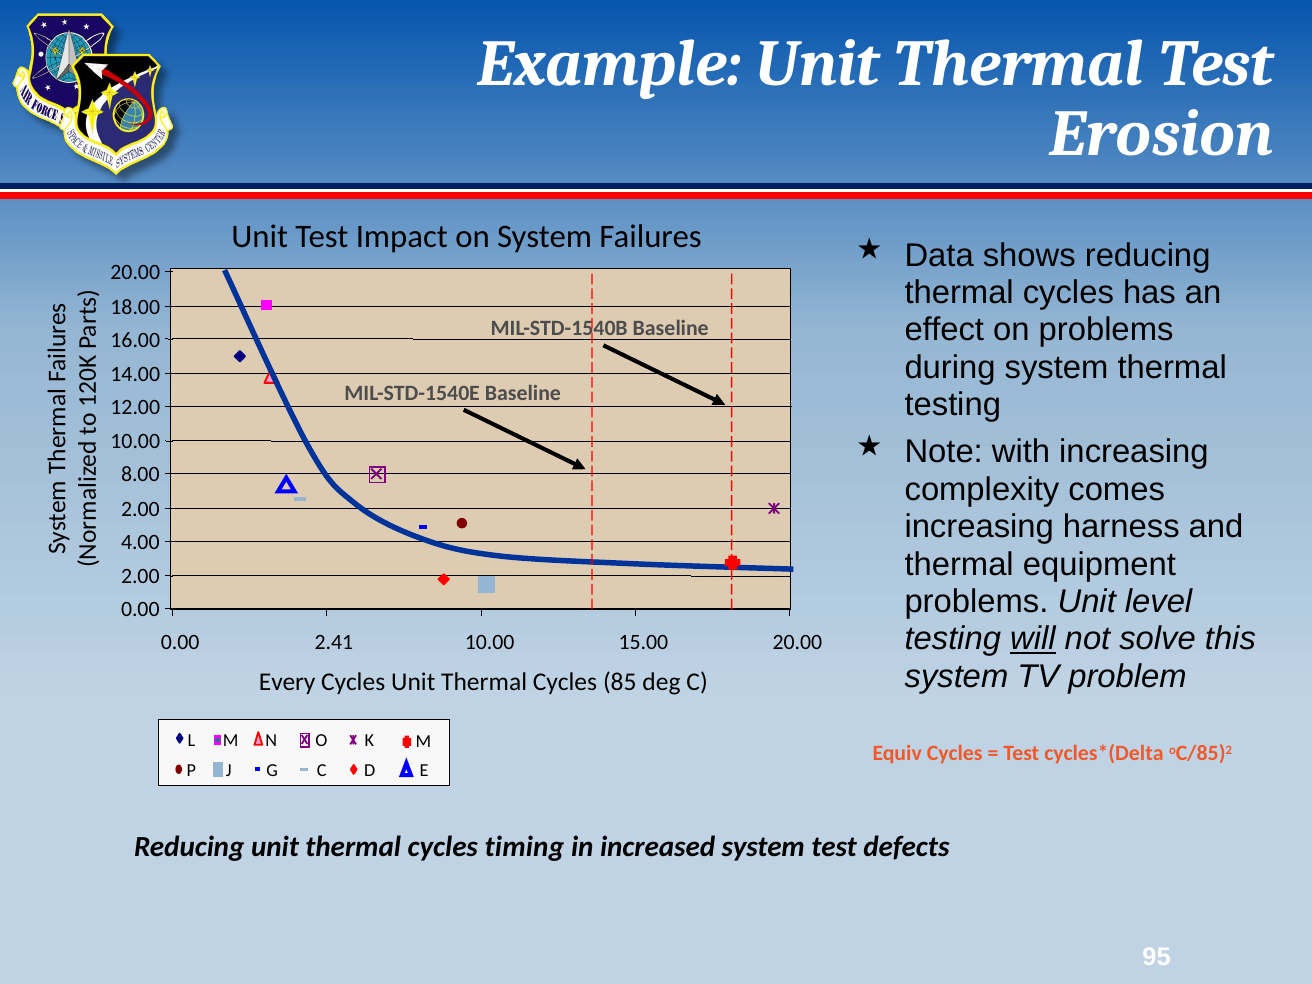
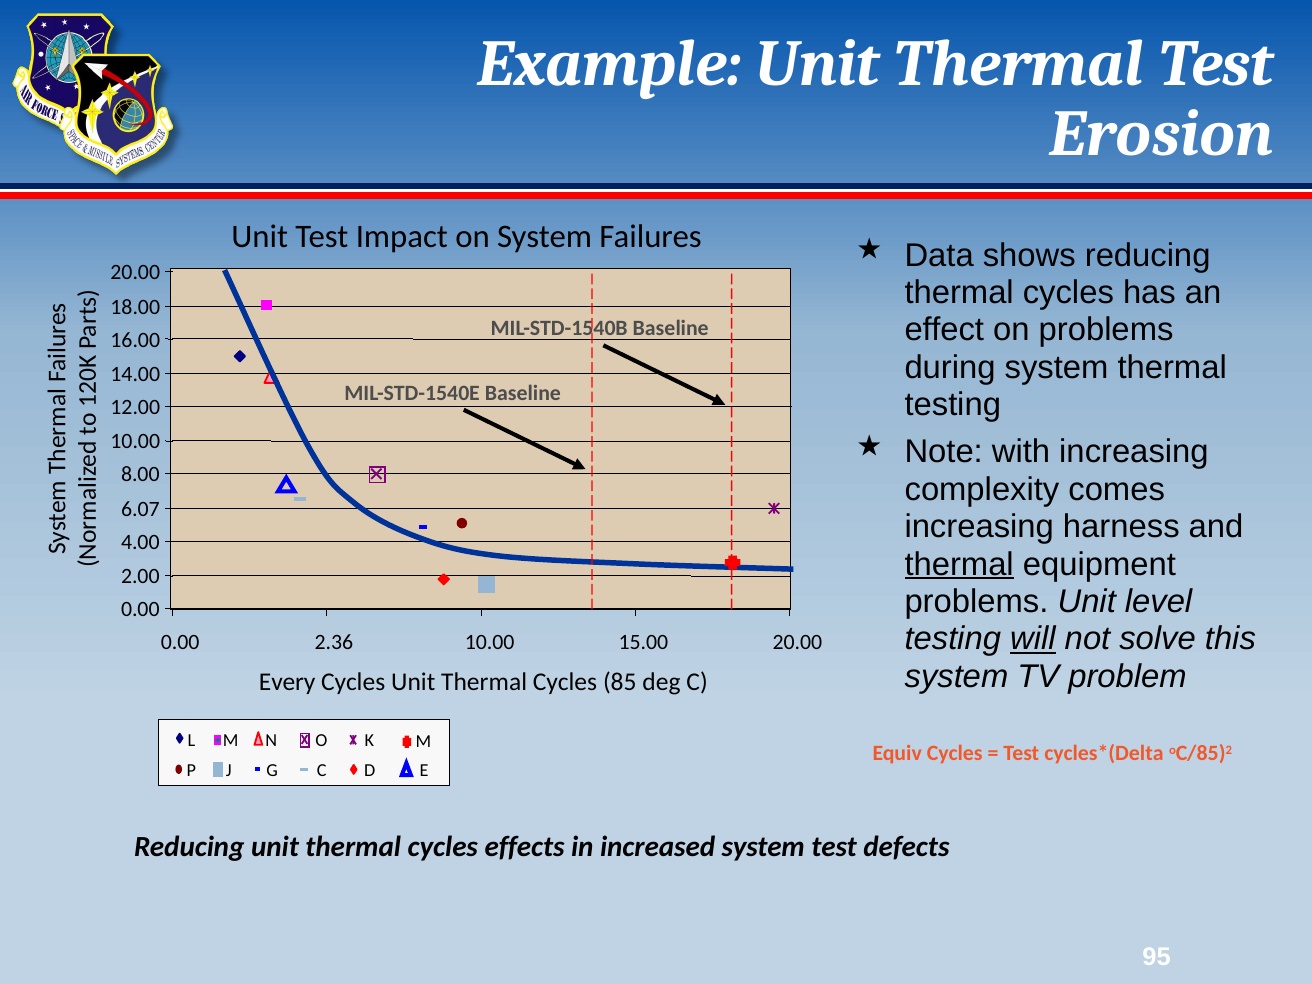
2.00 at (140, 509): 2.00 -> 6.07
thermal at (959, 564) underline: none -> present
2.41: 2.41 -> 2.36
timing: timing -> effects
